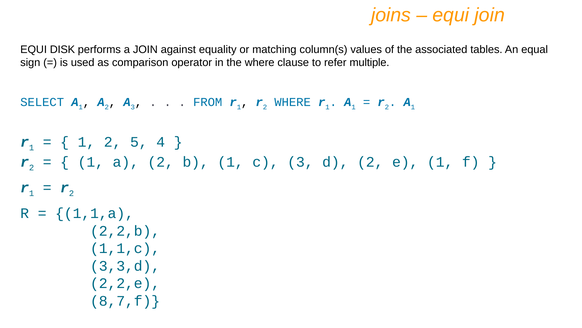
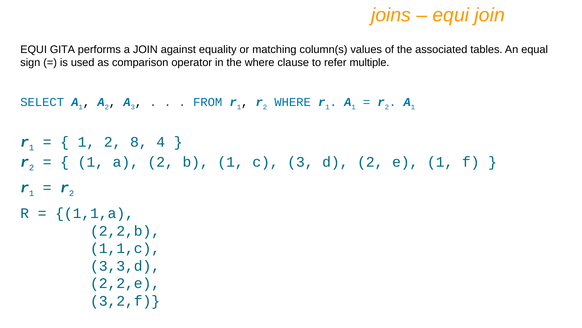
DISK: DISK -> GITA
5: 5 -> 8
8,7,f: 8,7,f -> 3,2,f
